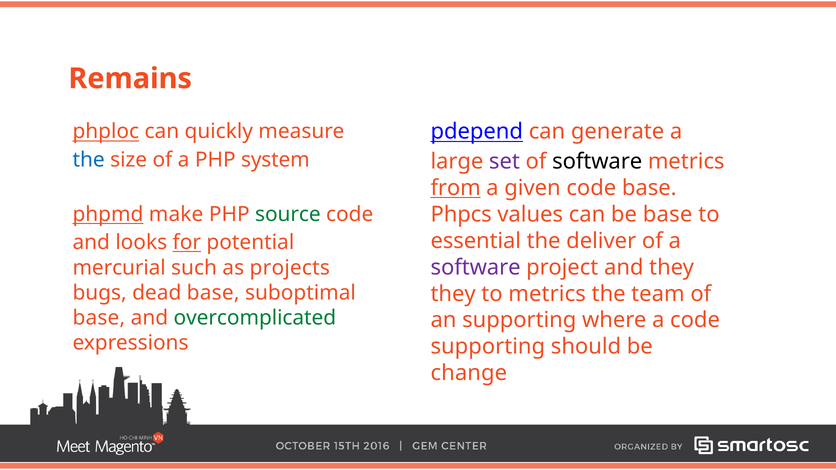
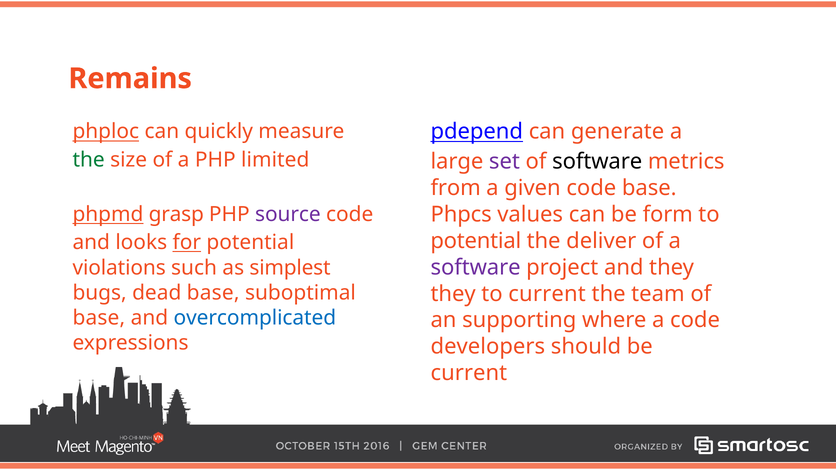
the at (89, 160) colour: blue -> green
system: system -> limited
from underline: present -> none
be base: base -> form
make: make -> grasp
source colour: green -> purple
essential at (476, 241): essential -> potential
mercurial: mercurial -> violations
projects: projects -> simplest
to metrics: metrics -> current
overcomplicated colour: green -> blue
supporting at (488, 347): supporting -> developers
change at (469, 373): change -> current
